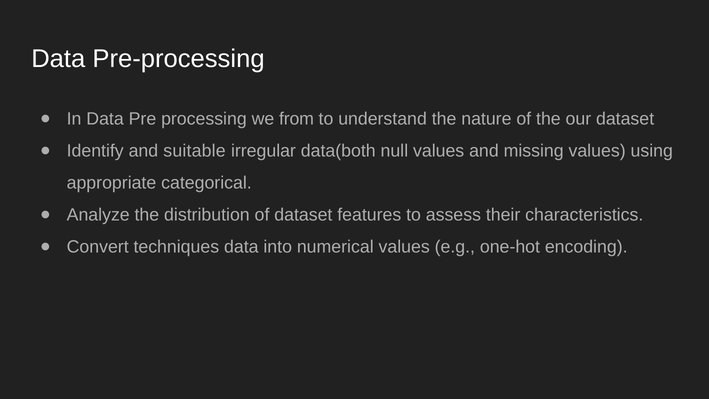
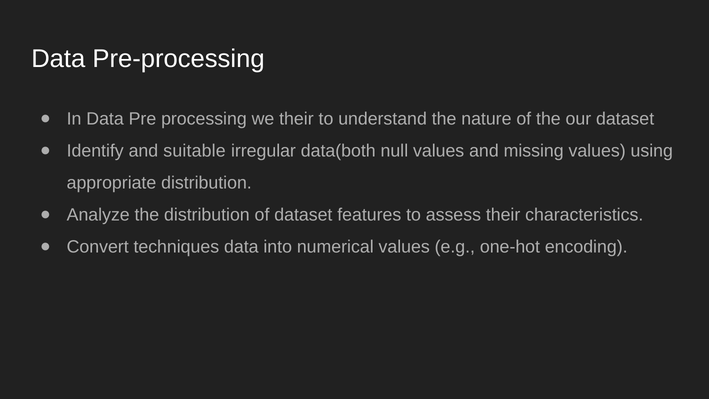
we from: from -> their
appropriate categorical: categorical -> distribution
